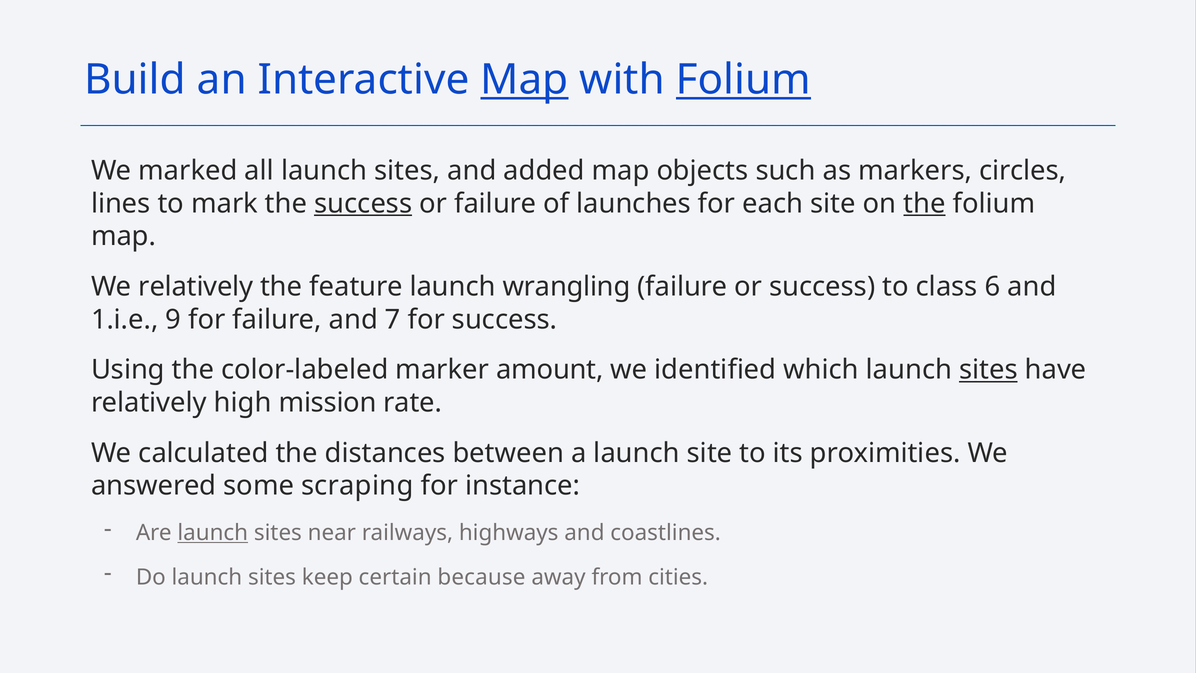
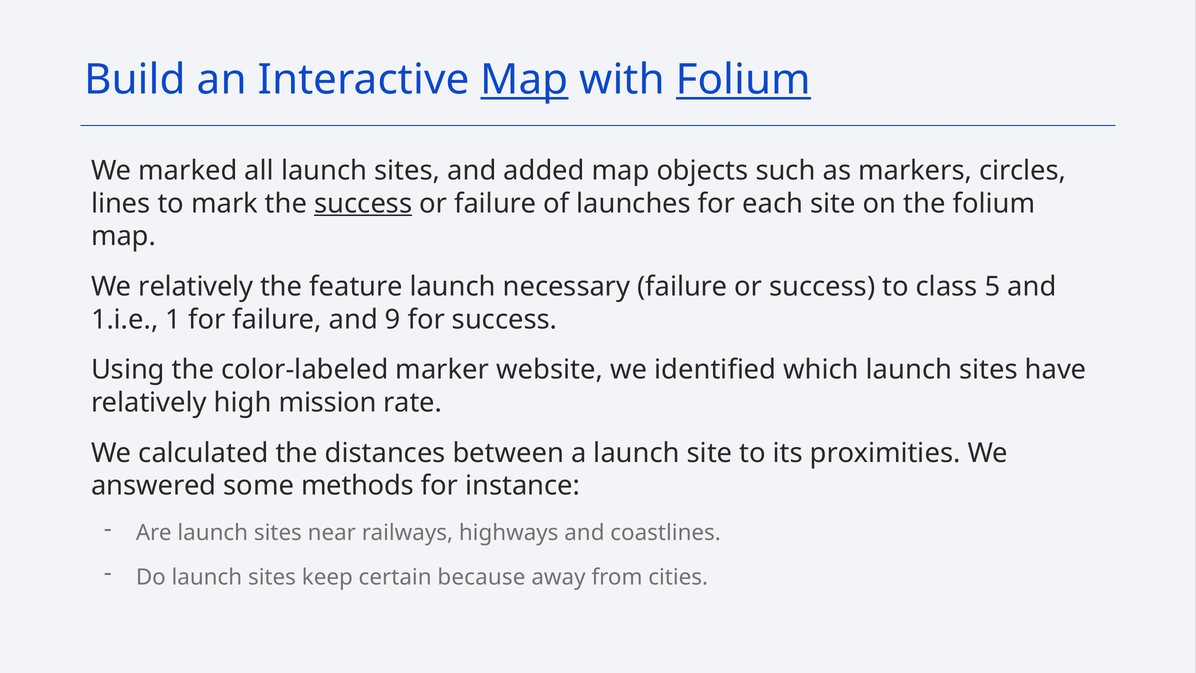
the at (924, 203) underline: present -> none
wrangling: wrangling -> necessary
6: 6 -> 5
9: 9 -> 1
7: 7 -> 9
amount: amount -> website
sites at (988, 370) underline: present -> none
scraping: scraping -> methods
launch at (213, 533) underline: present -> none
